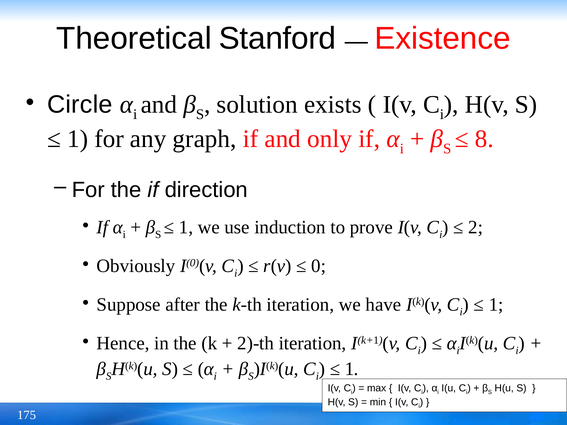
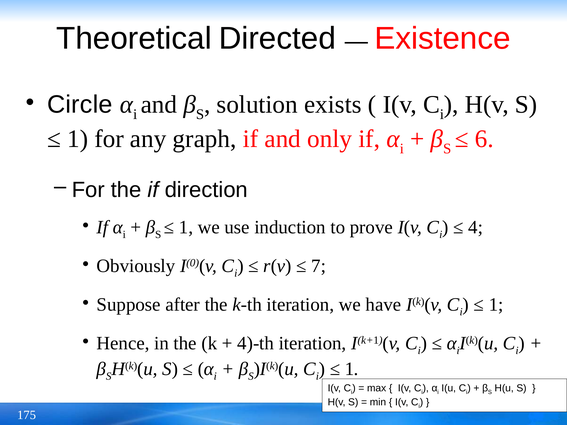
Stanford: Stanford -> Directed
8: 8 -> 6
2: 2 -> 4
0: 0 -> 7
2)-th: 2)-th -> 4)-th
